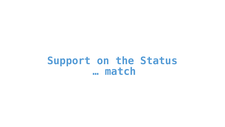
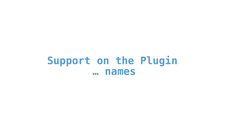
Status: Status -> Plugin
match: match -> names
